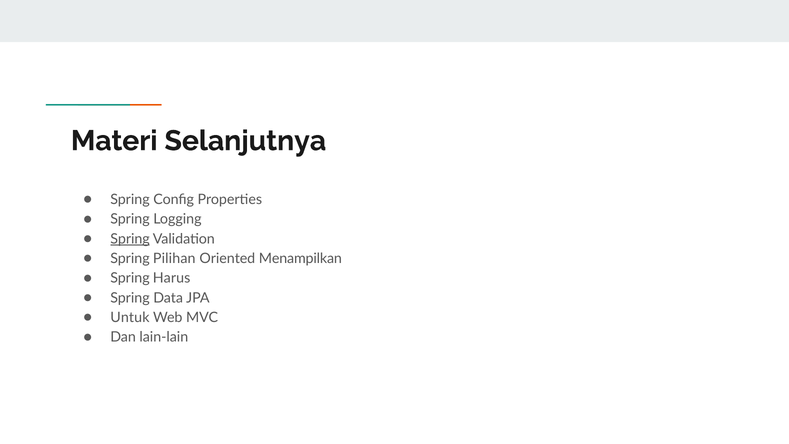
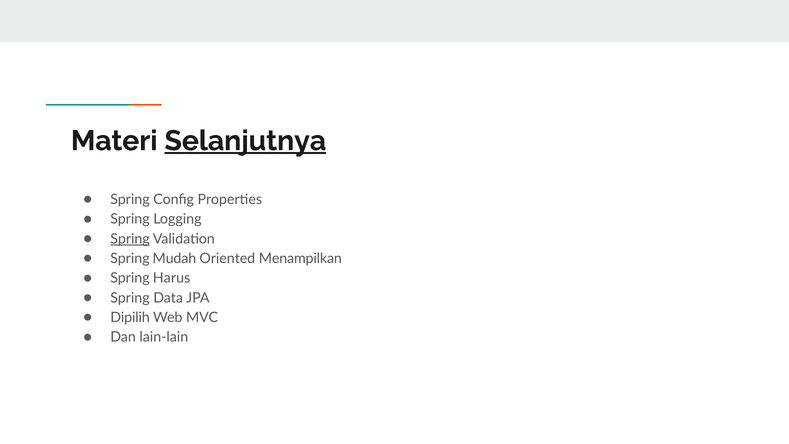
Selanjutnya underline: none -> present
Pilihan: Pilihan -> Mudah
Untuk: Untuk -> Dipilih
